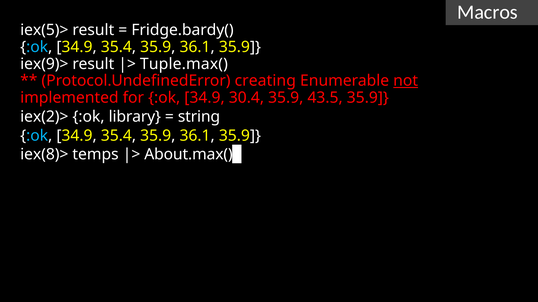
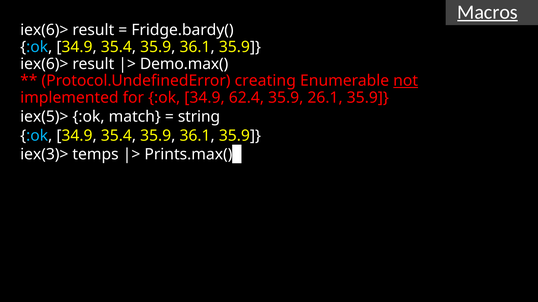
Macros underline: none -> present
iex(5)> at (44, 30): iex(5)> -> iex(6)>
iex(9)> at (44, 64): iex(9)> -> iex(6)>
Tuple.max(: Tuple.max( -> Demo.max(
30.4: 30.4 -> 62.4
43.5: 43.5 -> 26.1
iex(2)>: iex(2)> -> iex(5)>
library: library -> match
iex(8)>: iex(8)> -> iex(3)>
About.max(: About.max( -> Prints.max(
